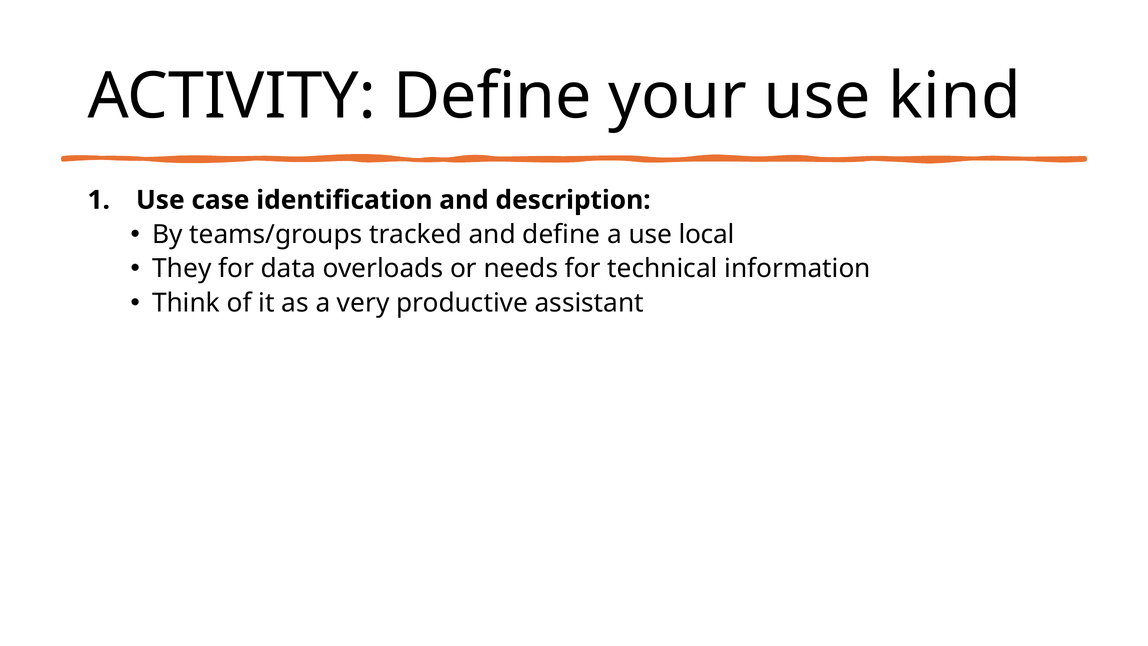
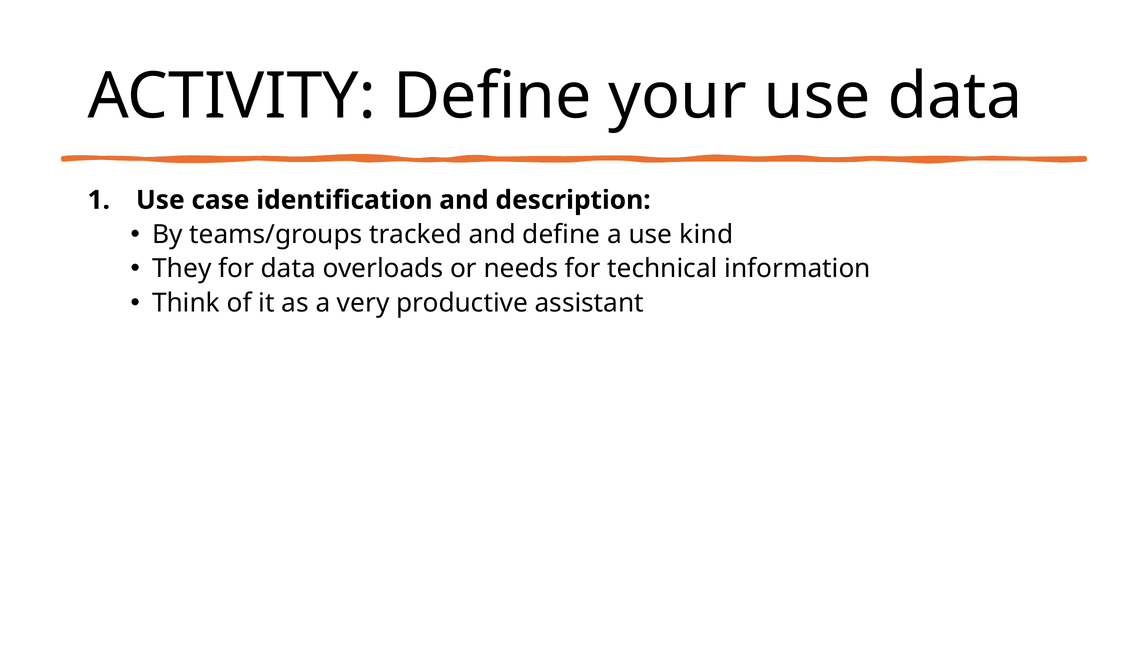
use kind: kind -> data
local: local -> kind
